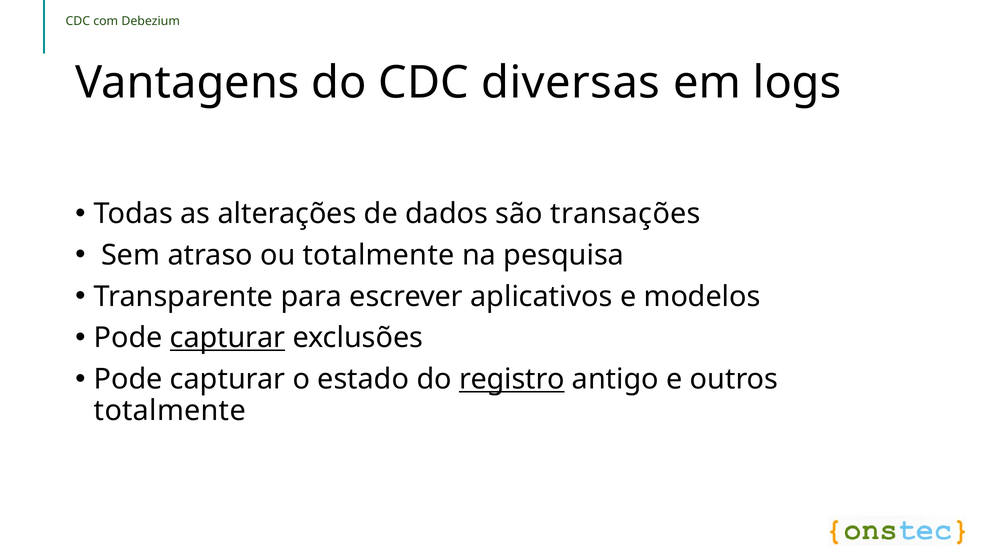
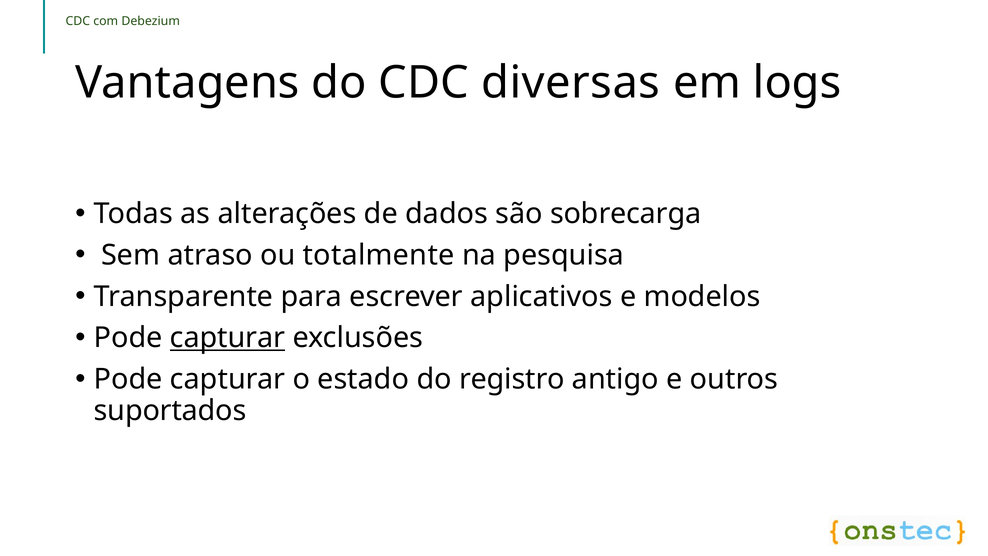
transações: transações -> sobrecarga
registro underline: present -> none
totalmente at (170, 410): totalmente -> suportados
